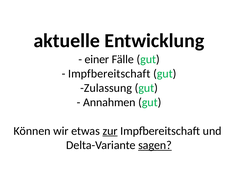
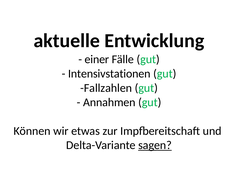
Impfbereitschaft at (109, 73): Impfbereitschaft -> Intensivstationen
Zulassung: Zulassung -> Fallzahlen
zur underline: present -> none
